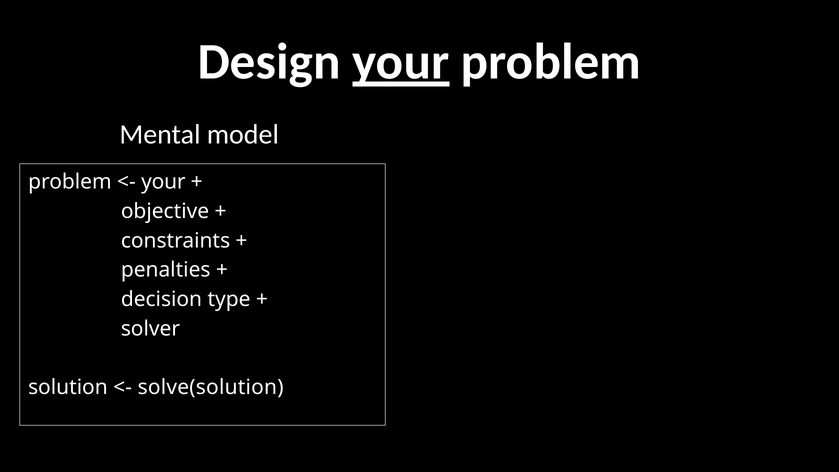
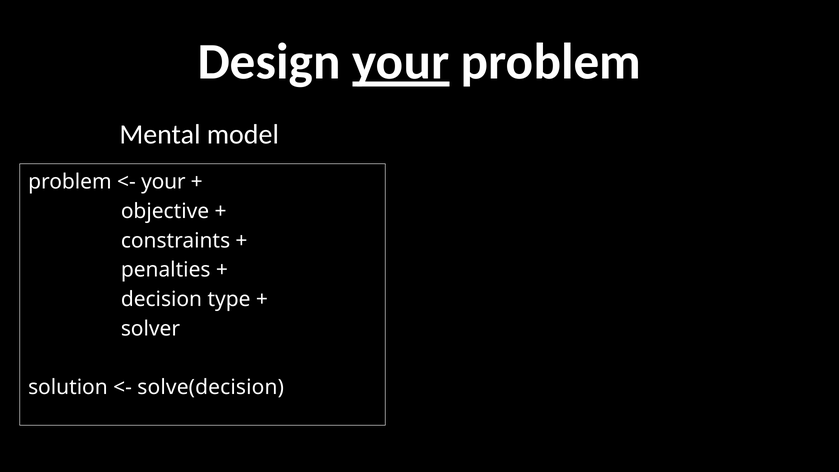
solve(solution: solve(solution -> solve(decision
